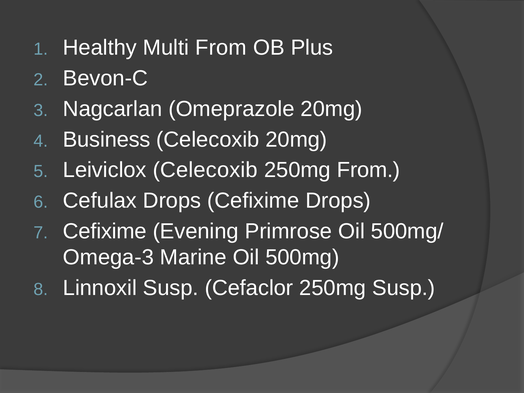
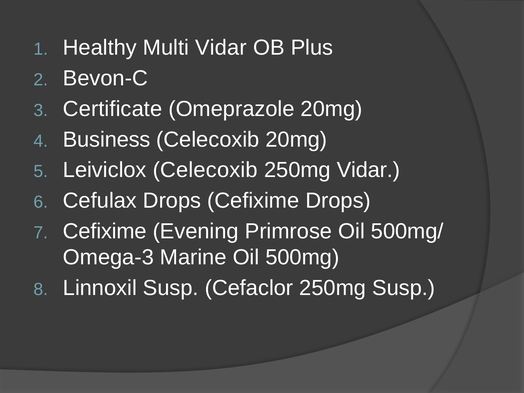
Multi From: From -> Vidar
Nagcarlan: Nagcarlan -> Certificate
250mg From: From -> Vidar
